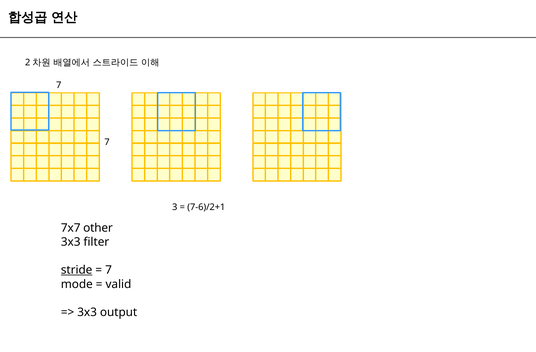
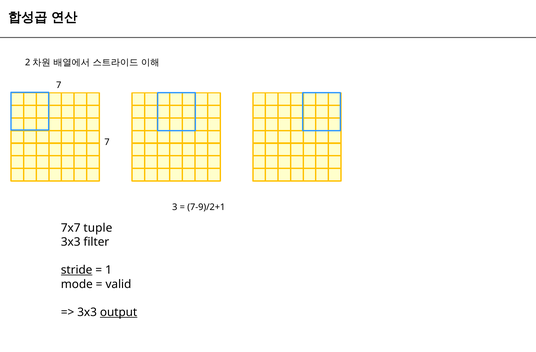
7-6)/2+1: 7-6)/2+1 -> 7-9)/2+1
other: other -> tuple
7 at (109, 270): 7 -> 1
output underline: none -> present
